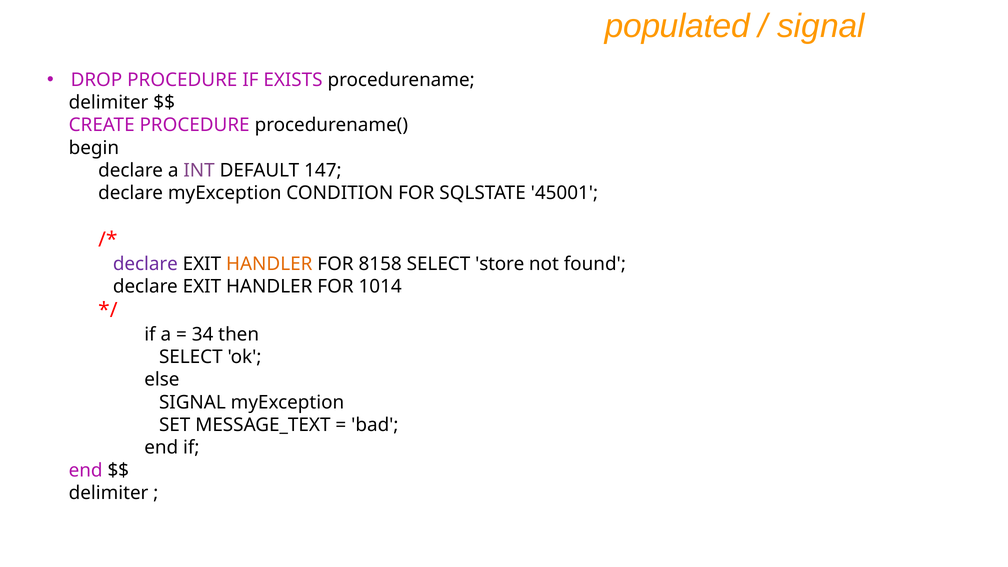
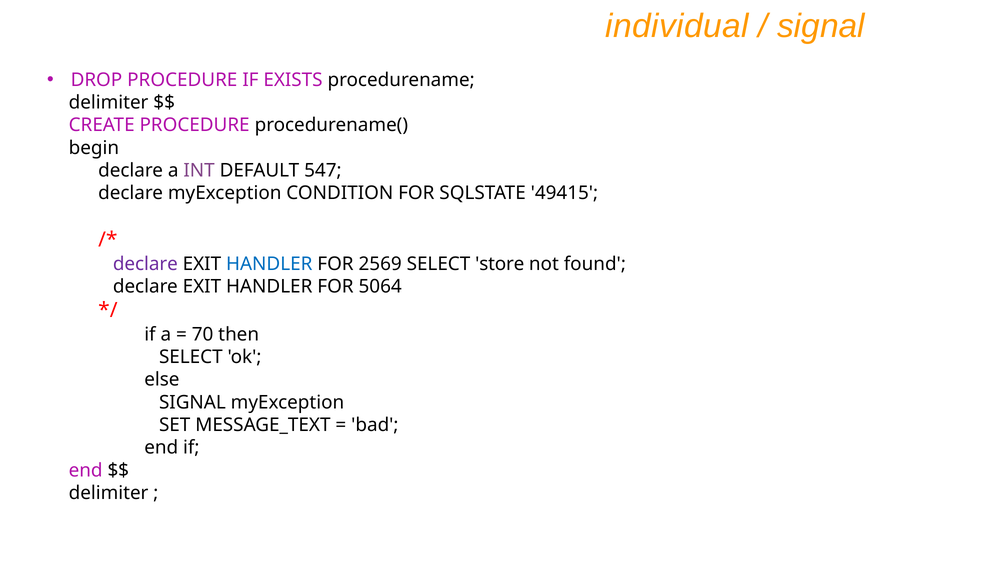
populated: populated -> individual
147: 147 -> 547
45001: 45001 -> 49415
HANDLER at (269, 264) colour: orange -> blue
8158: 8158 -> 2569
1014: 1014 -> 5064
34: 34 -> 70
